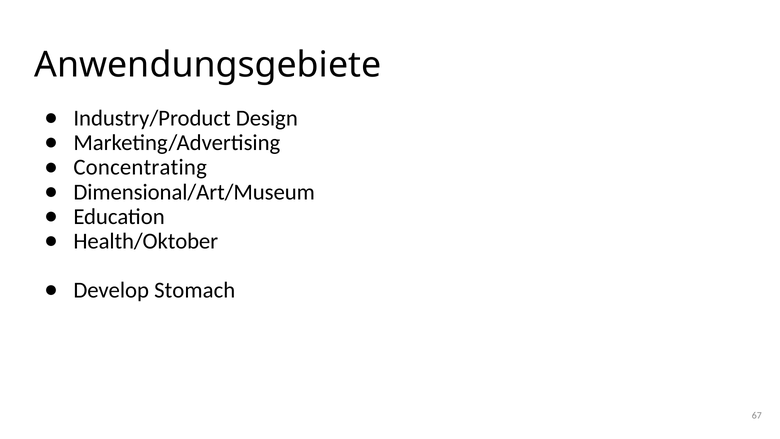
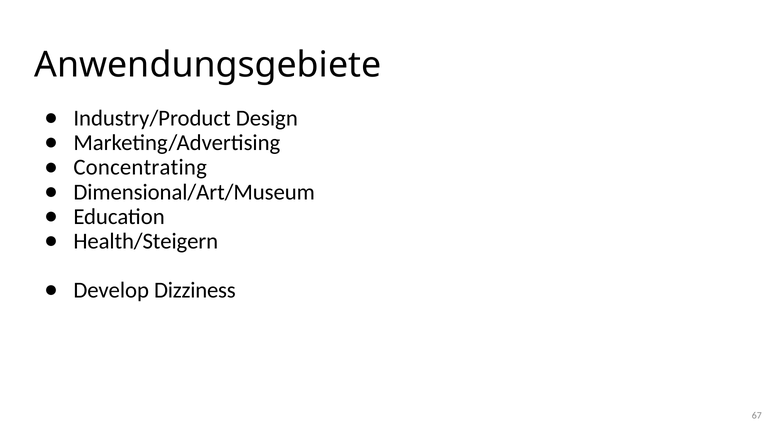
Health/Oktober: Health/Oktober -> Health/Steigern
Stomach: Stomach -> Dizziness
